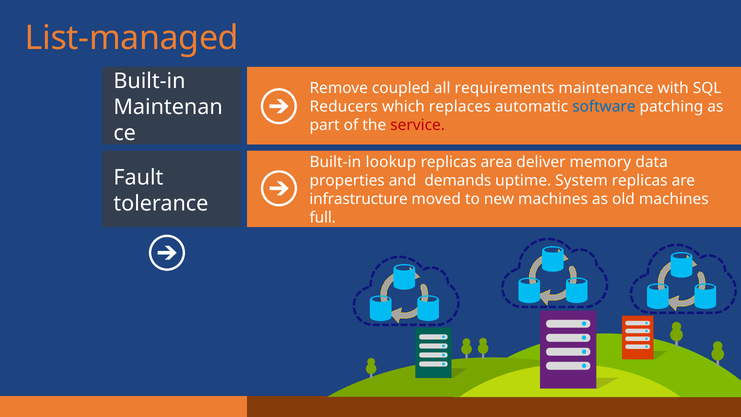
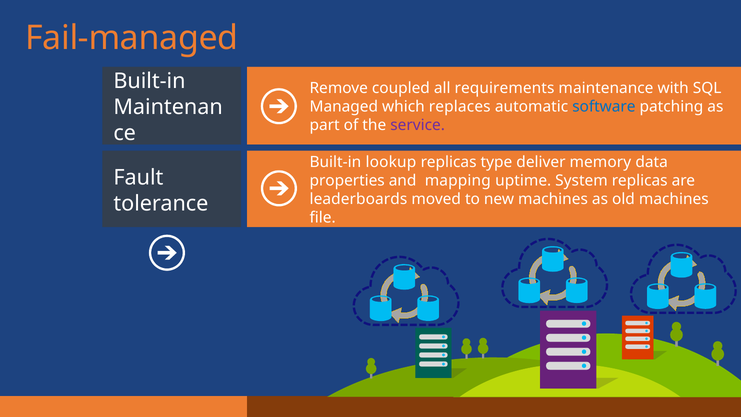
List-managed: List-managed -> Fail-managed
Reducers: Reducers -> Managed
service colour: red -> purple
area: area -> type
demands: demands -> mapping
infrastructure: infrastructure -> leaderboards
full: full -> file
